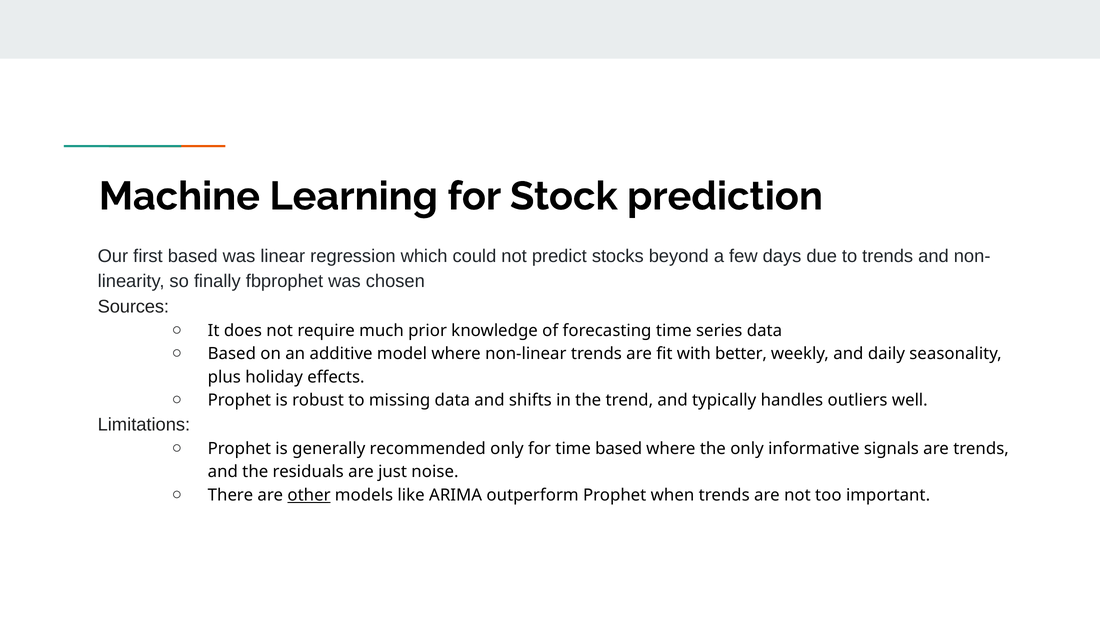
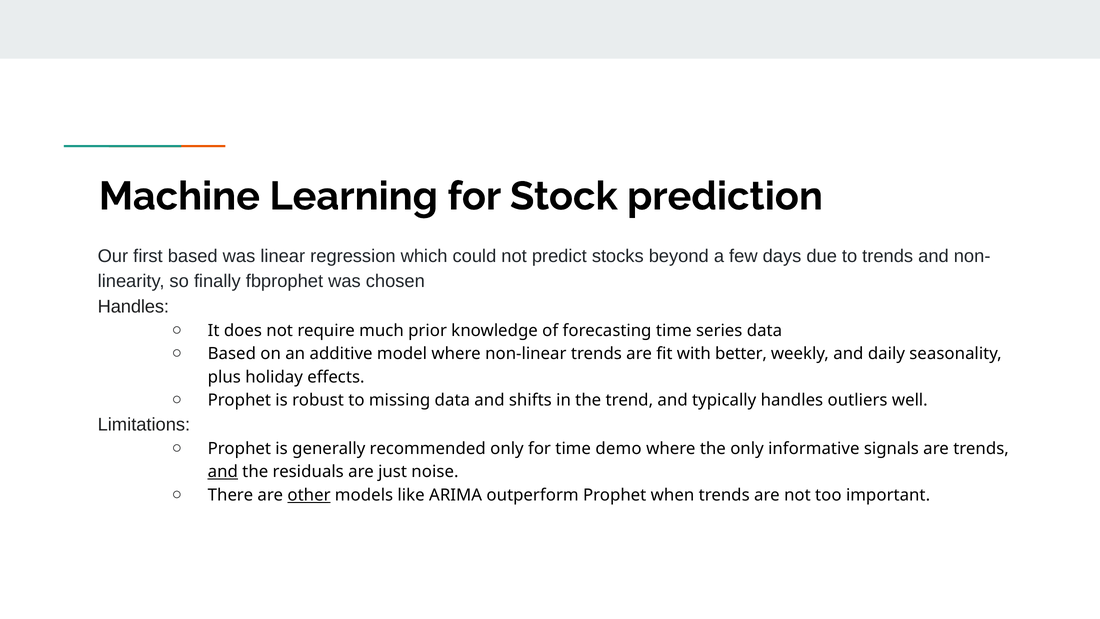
Sources at (133, 307): Sources -> Handles
time based: based -> demo
and at (223, 472) underline: none -> present
